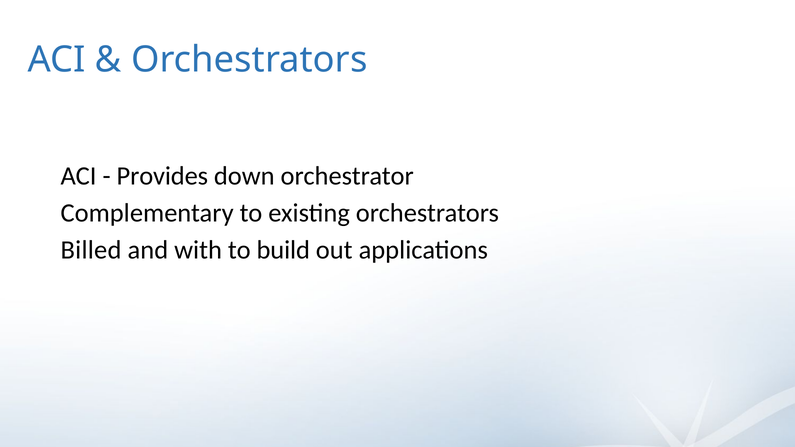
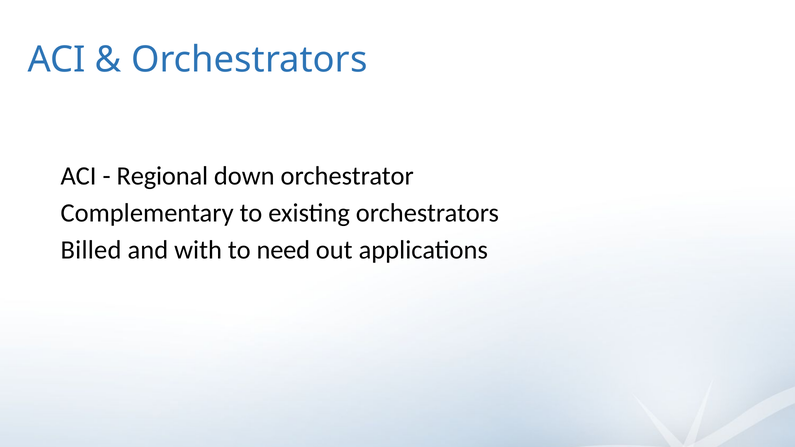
Provides: Provides -> Regional
build: build -> need
